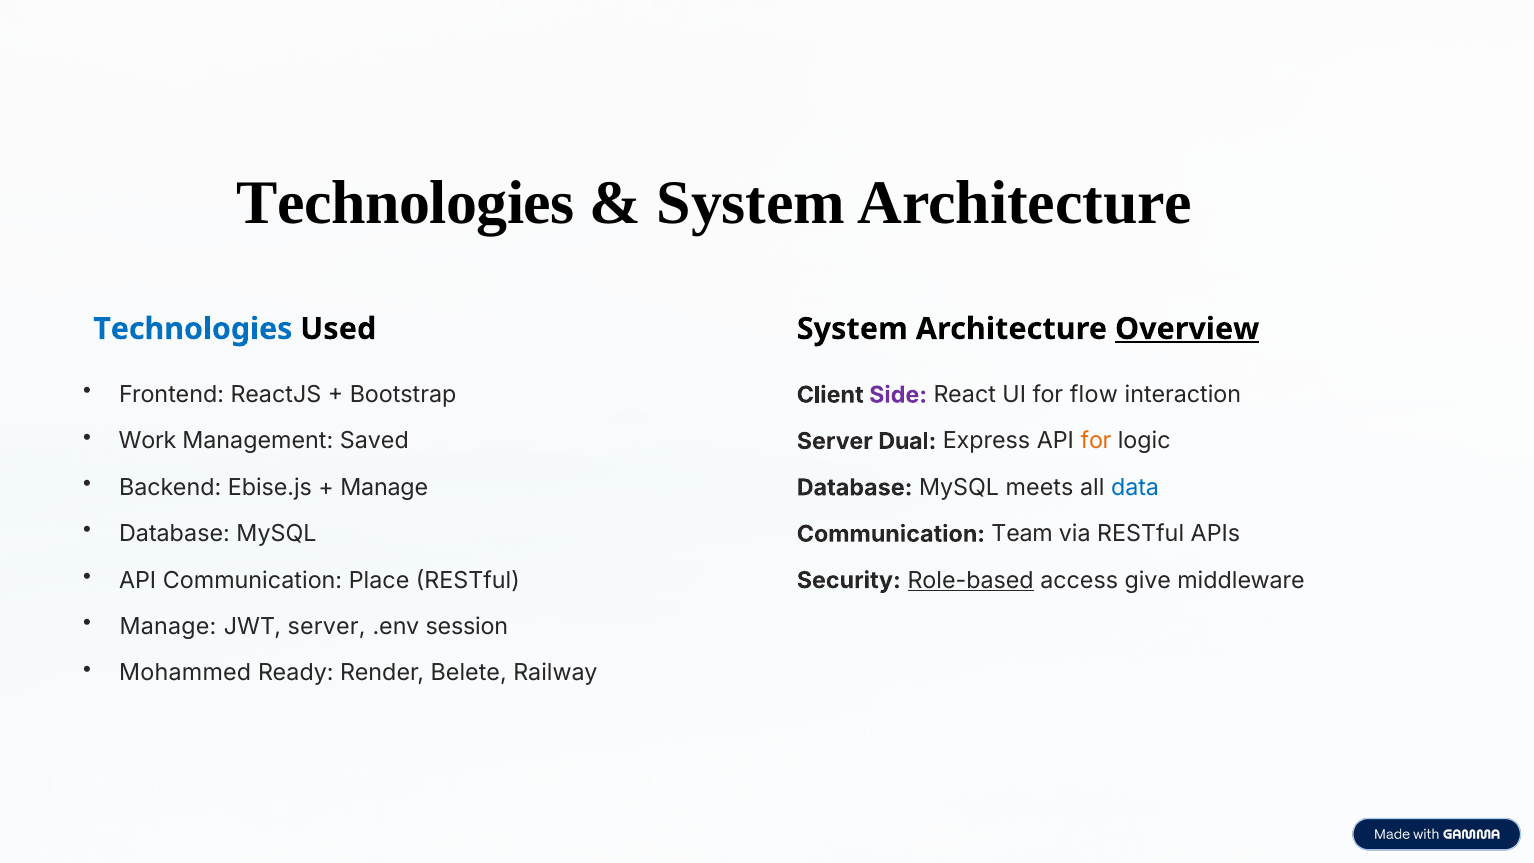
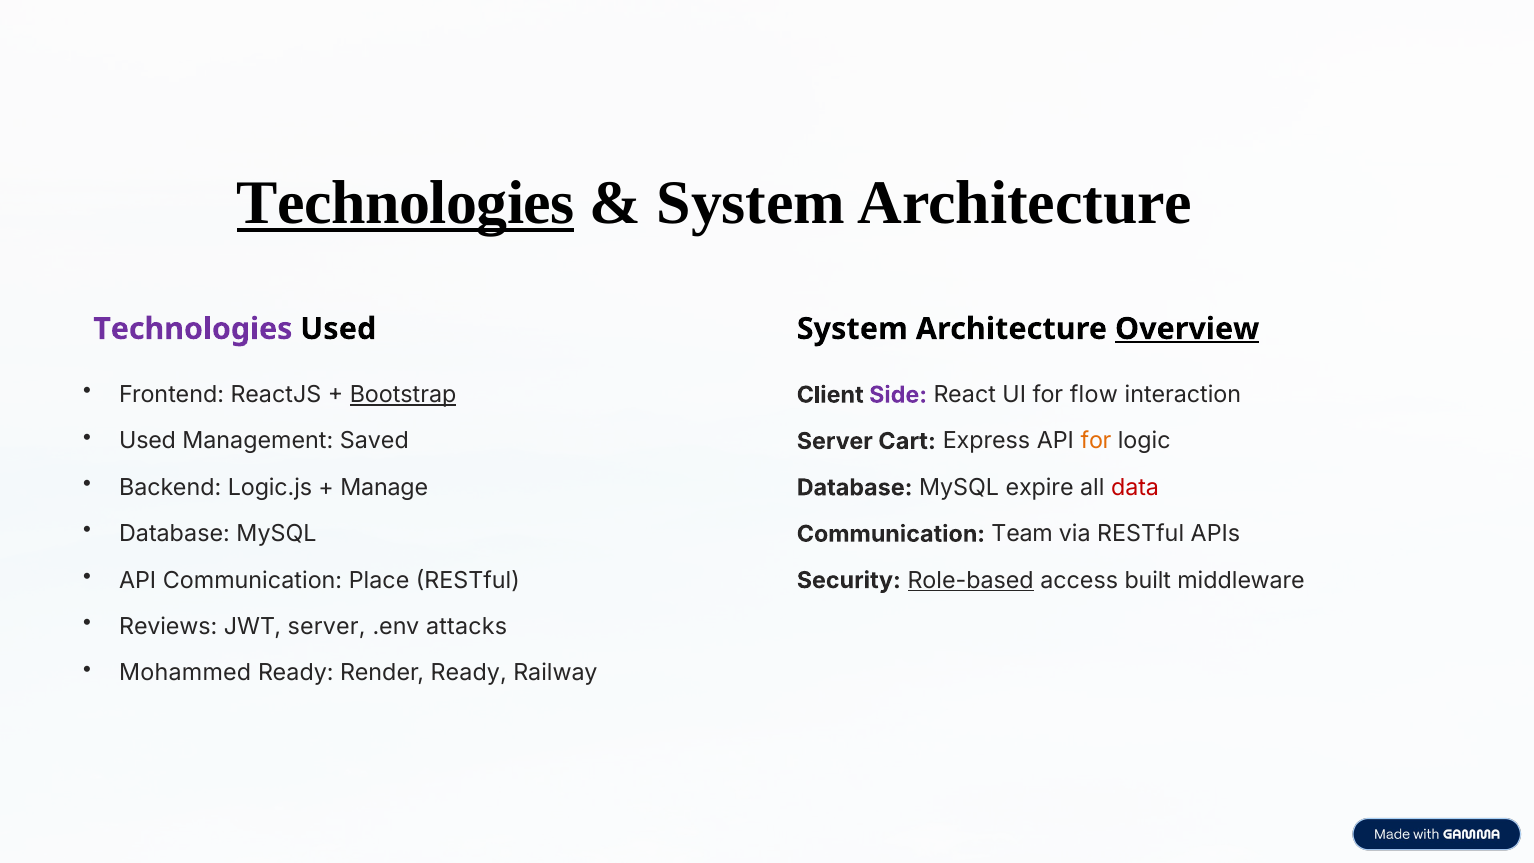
Technologies at (406, 203) underline: none -> present
Technologies at (193, 329) colour: blue -> purple
Bootstrap underline: none -> present
Work at (148, 441): Work -> Used
Dual: Dual -> Cart
Ebise.js: Ebise.js -> Logic.js
meets: meets -> expire
data colour: blue -> red
give: give -> built
Manage at (168, 627): Manage -> Reviews
session: session -> attacks
Render Belete: Belete -> Ready
